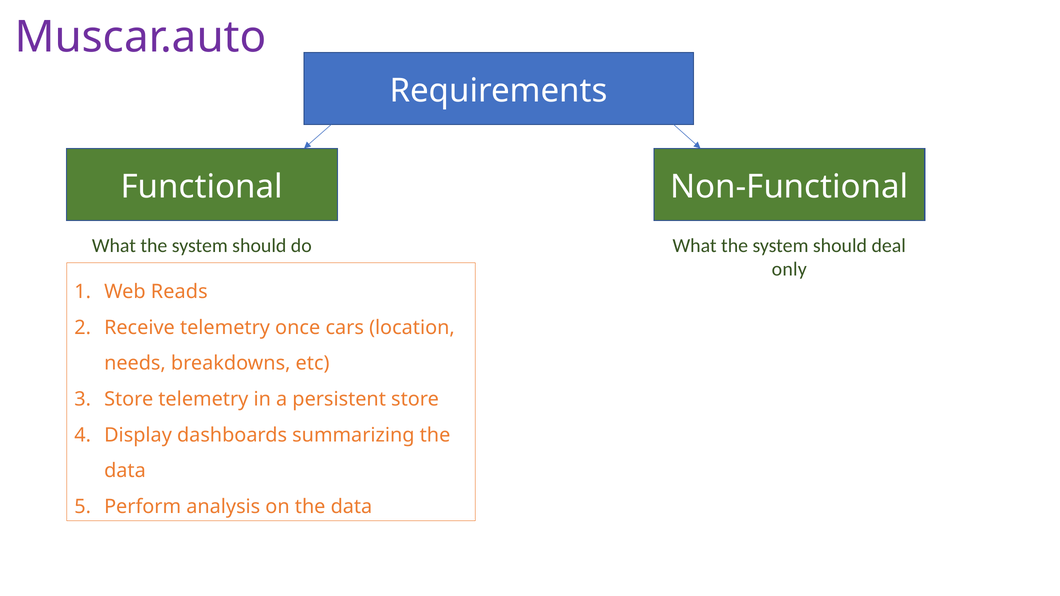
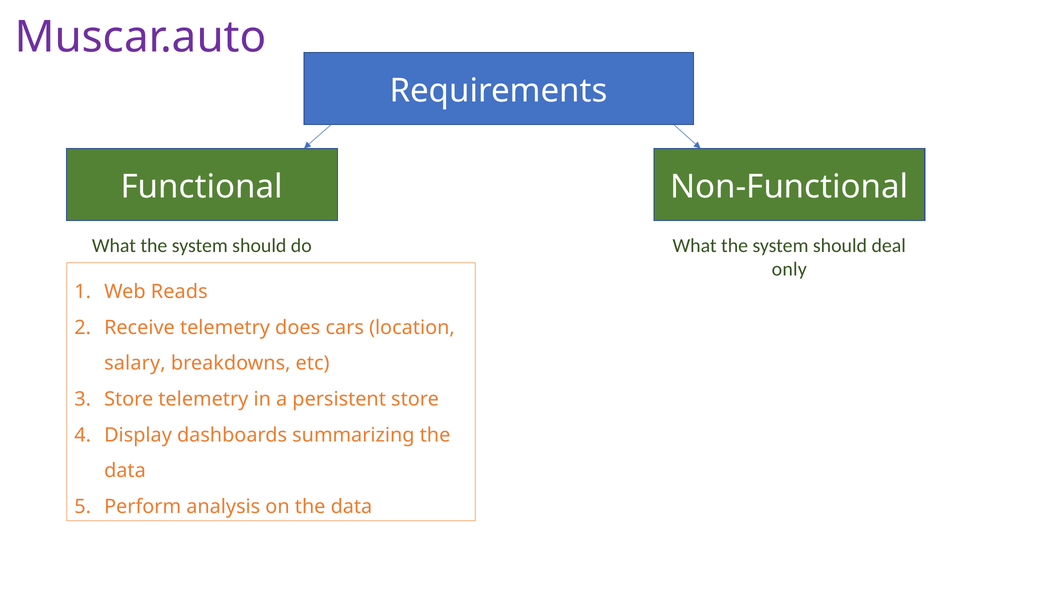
once: once -> does
needs: needs -> salary
